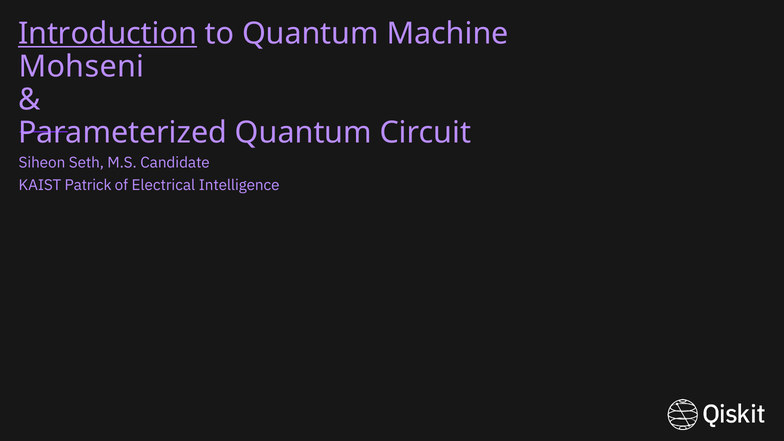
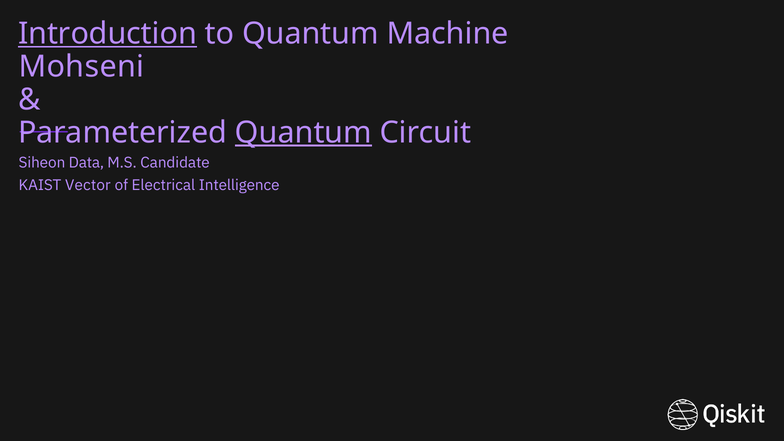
Quantum at (303, 132) underline: none -> present
Seth: Seth -> Data
Patrick: Patrick -> Vector
